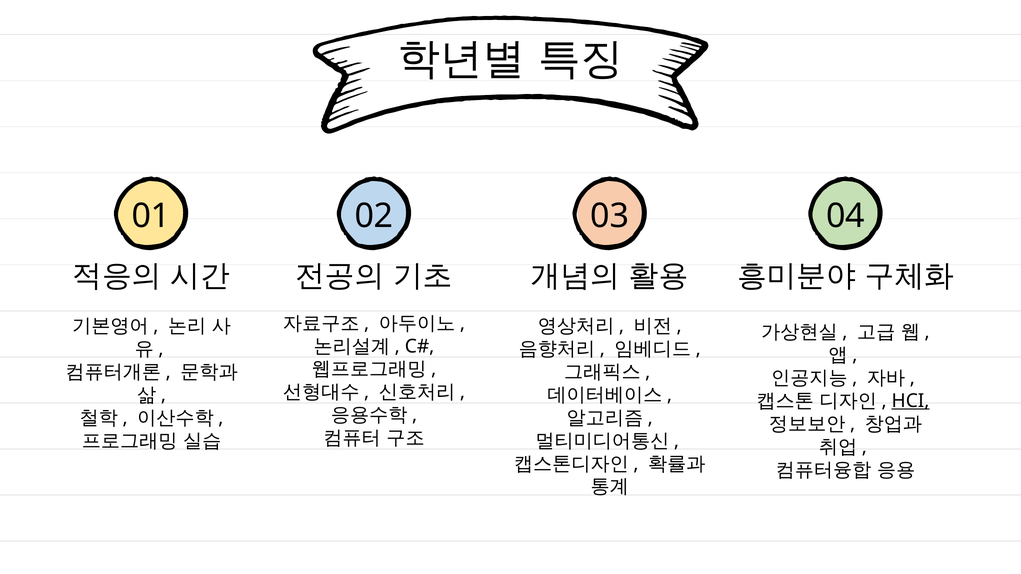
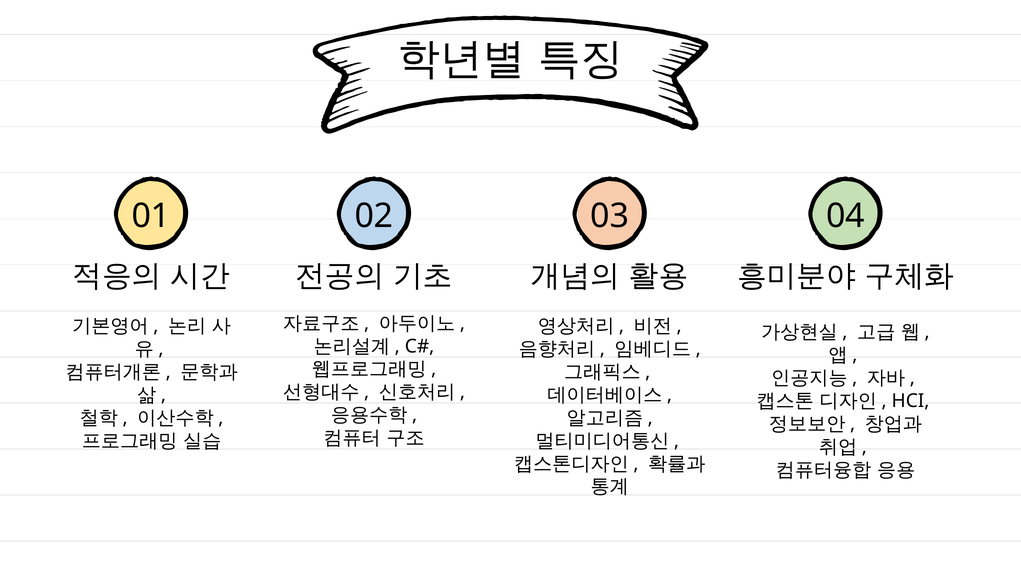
HCI underline: present -> none
